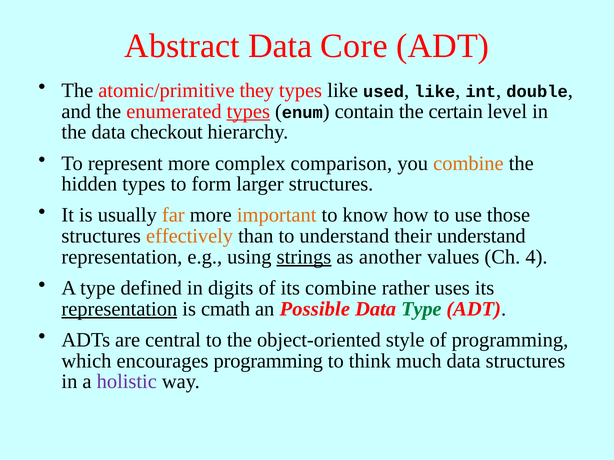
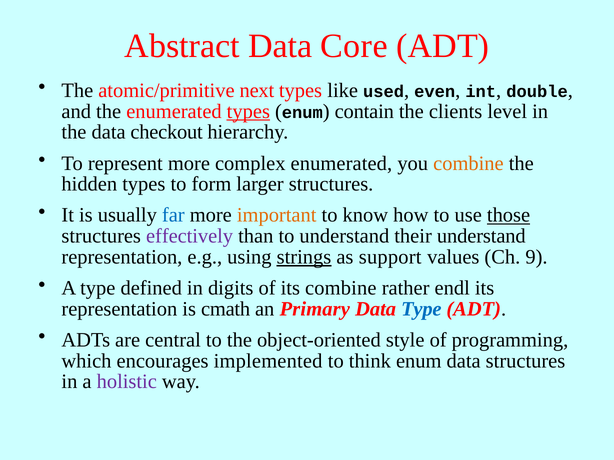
they: they -> next
like at (435, 92): like -> even
certain: certain -> clients
complex comparison: comparison -> enumerated
far colour: orange -> blue
those underline: none -> present
effectively colour: orange -> purple
another: another -> support
4: 4 -> 9
uses: uses -> endl
representation at (119, 309) underline: present -> none
Possible: Possible -> Primary
Type at (421, 309) colour: green -> blue
encourages programming: programming -> implemented
think much: much -> enum
